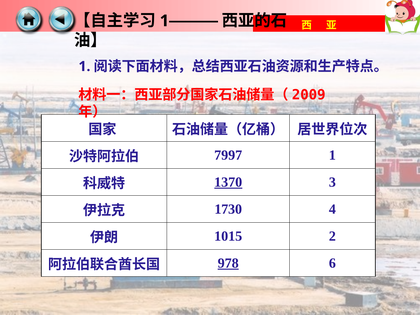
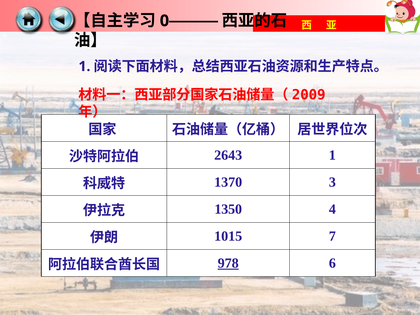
1 at (164, 21): 1 -> 0
7997: 7997 -> 2643
1370 underline: present -> none
1730: 1730 -> 1350
2: 2 -> 7
